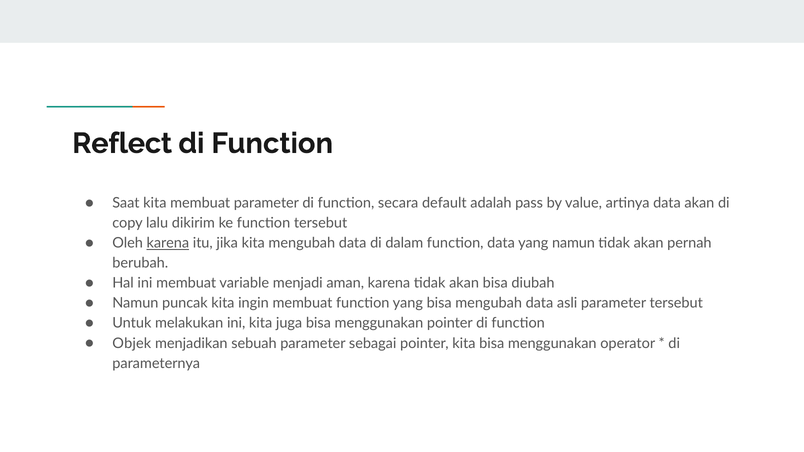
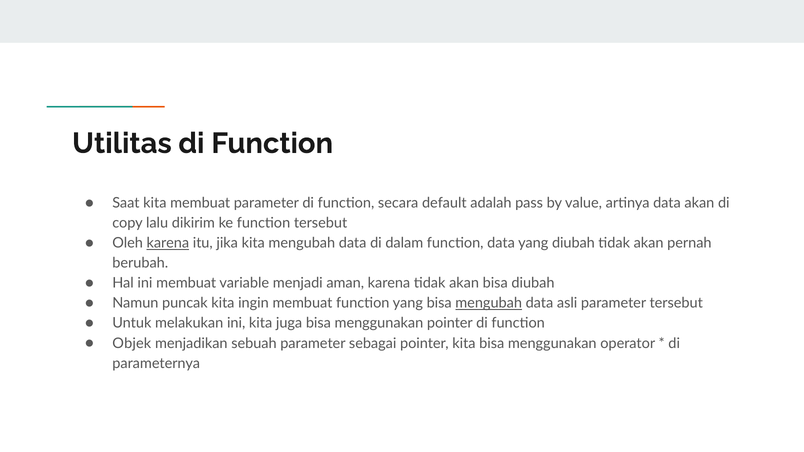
Reflect: Reflect -> Utilitas
yang namun: namun -> diubah
mengubah at (489, 303) underline: none -> present
